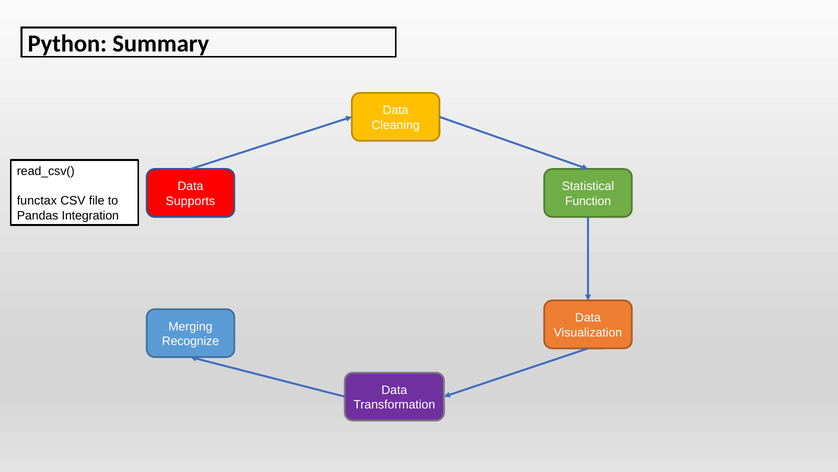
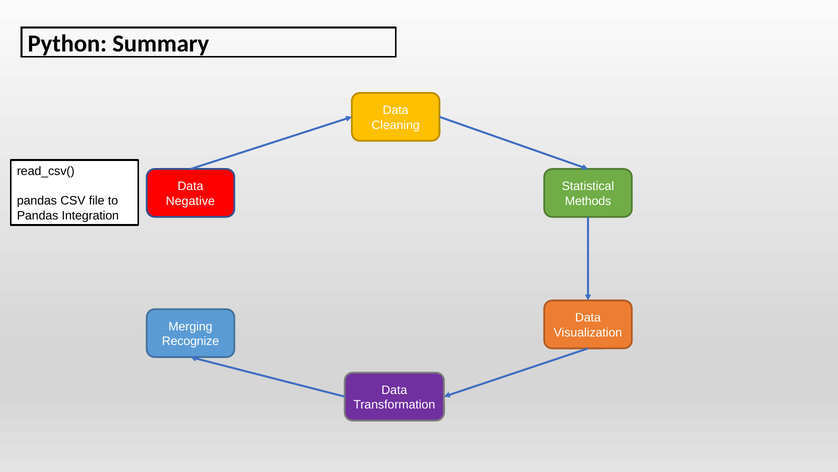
functax at (37, 201): functax -> pandas
Supports: Supports -> Negative
Function: Function -> Methods
